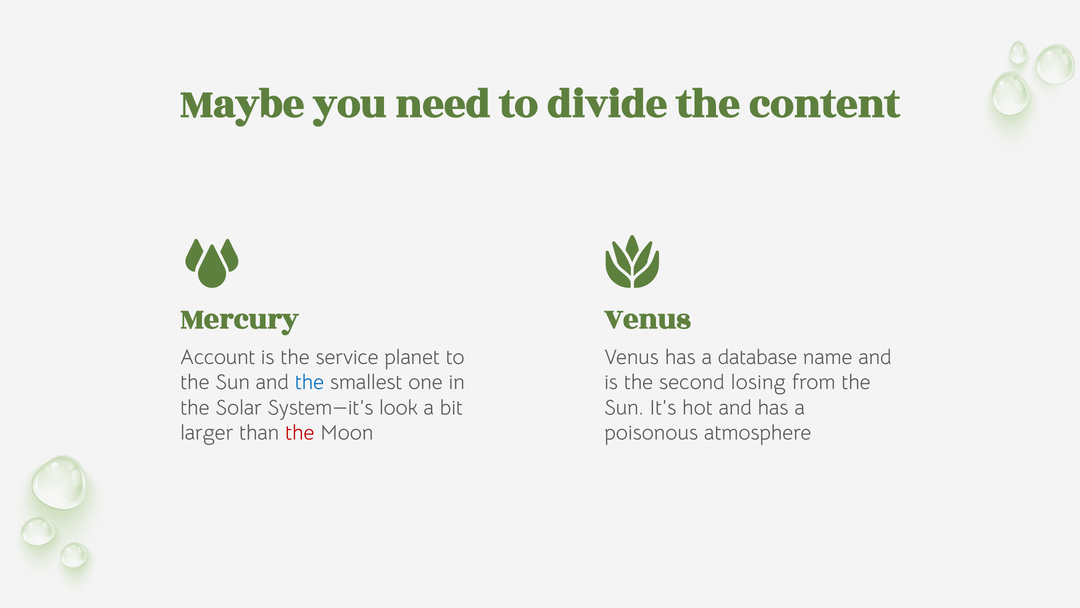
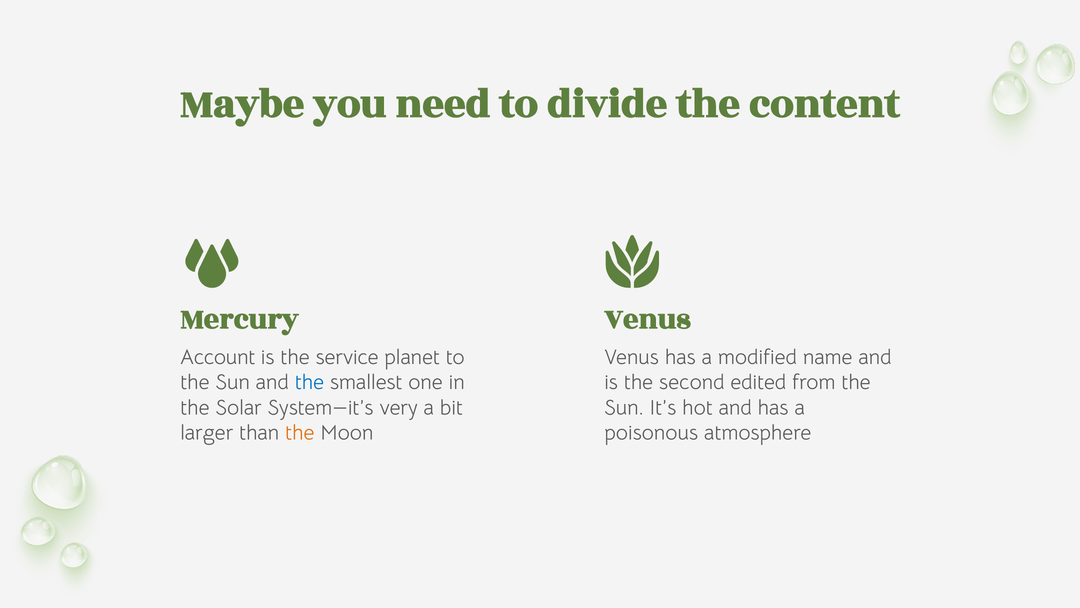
database: database -> modified
losing: losing -> edited
look: look -> very
the at (300, 432) colour: red -> orange
